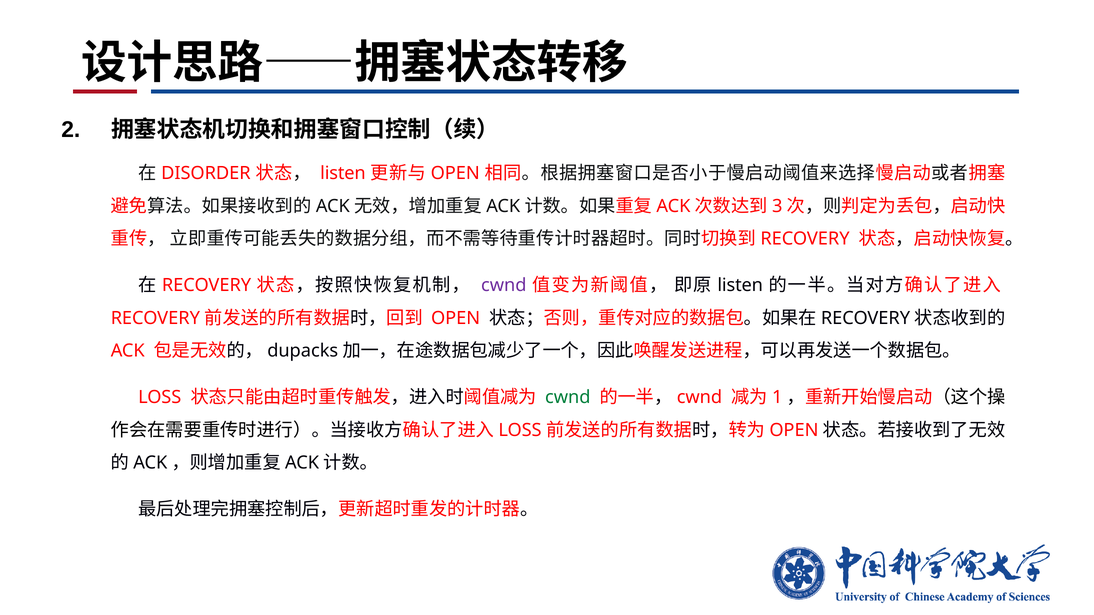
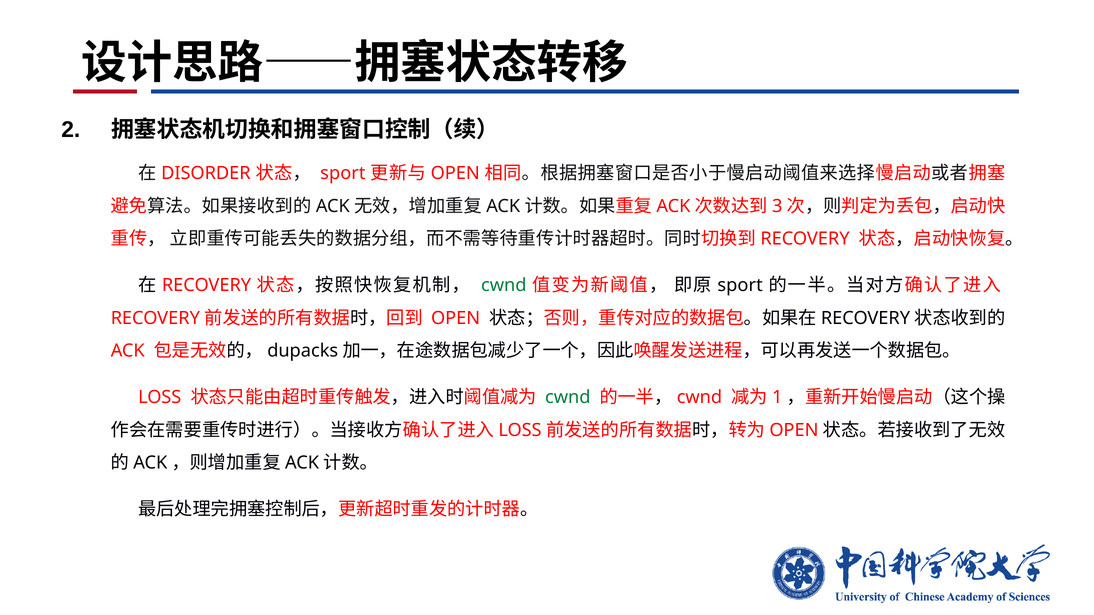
listen at (343, 174): listen -> sport
cwnd at (504, 286) colour: purple -> green
listen at (740, 286): listen -> sport
